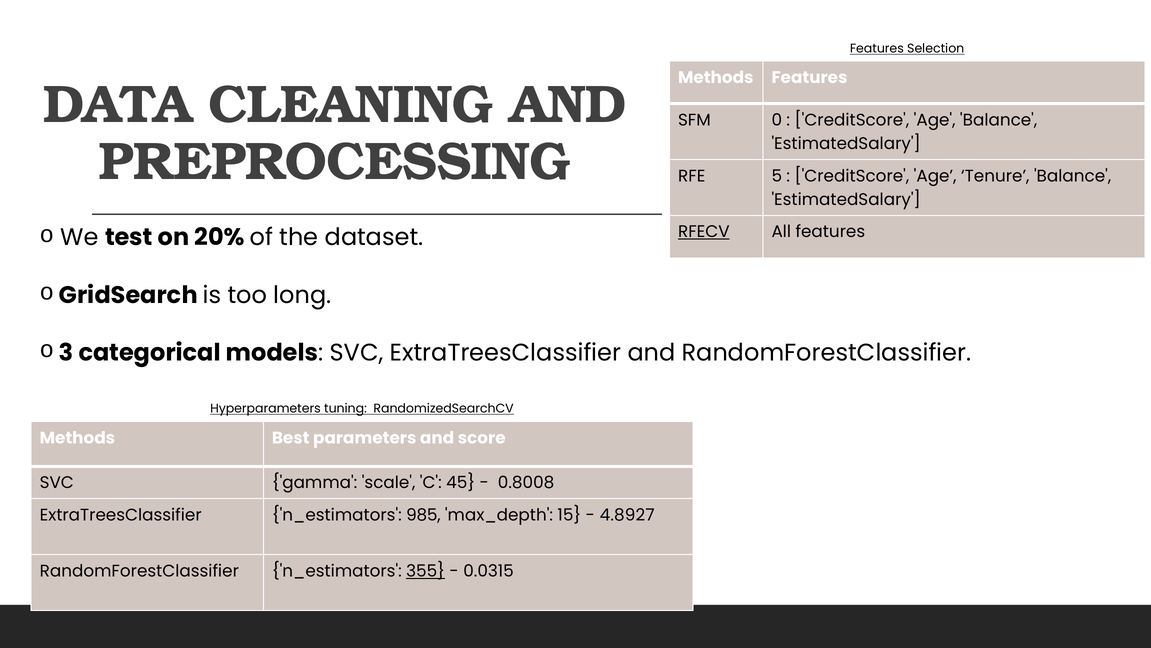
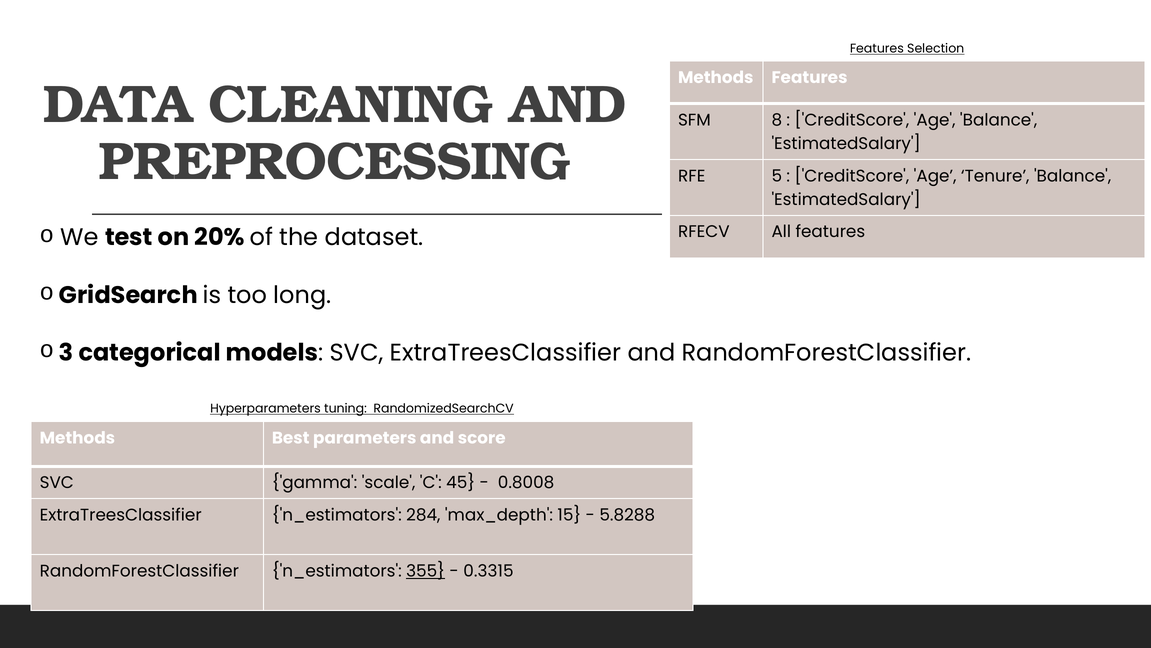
0: 0 -> 8
RFECV underline: present -> none
985: 985 -> 284
4.8927: 4.8927 -> 5.8288
0.0315: 0.0315 -> 0.3315
